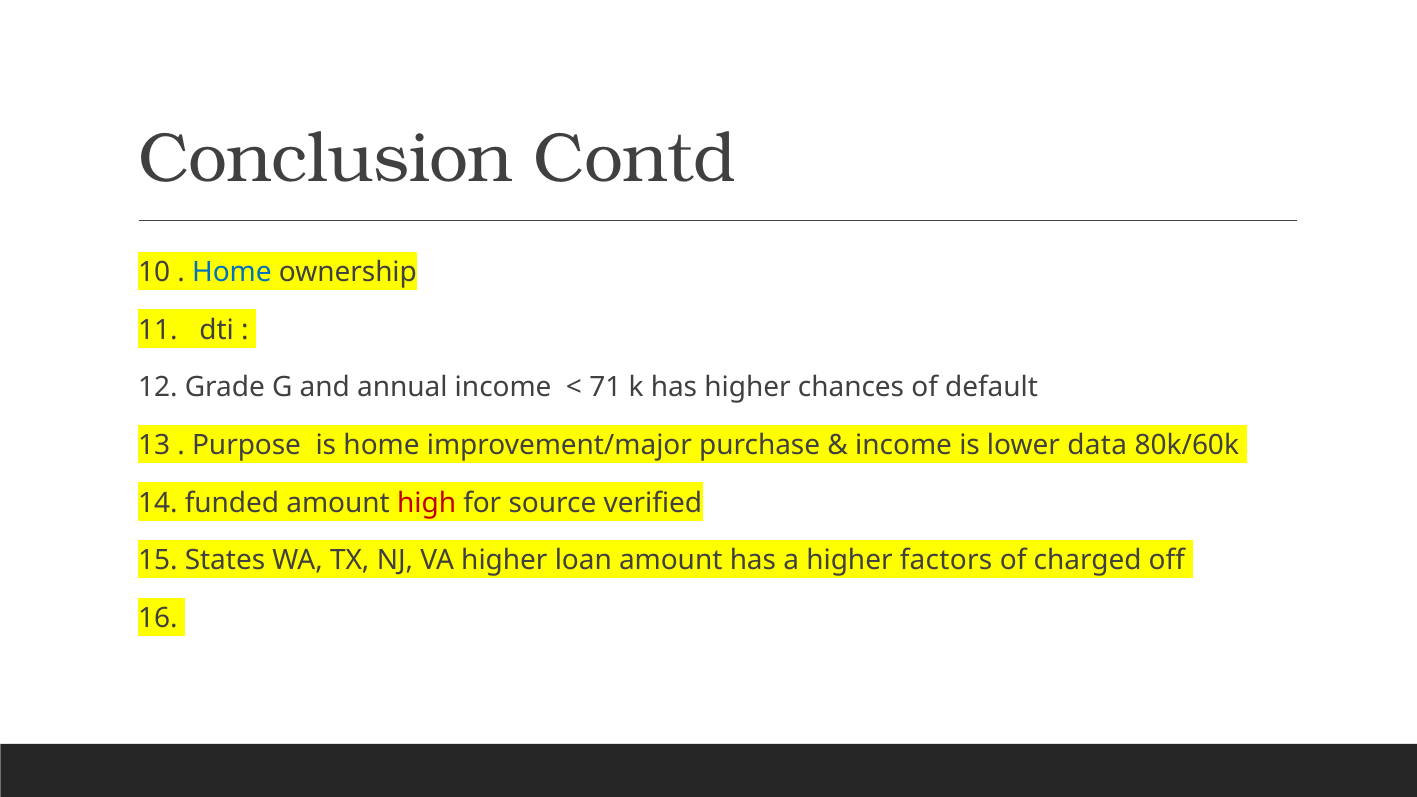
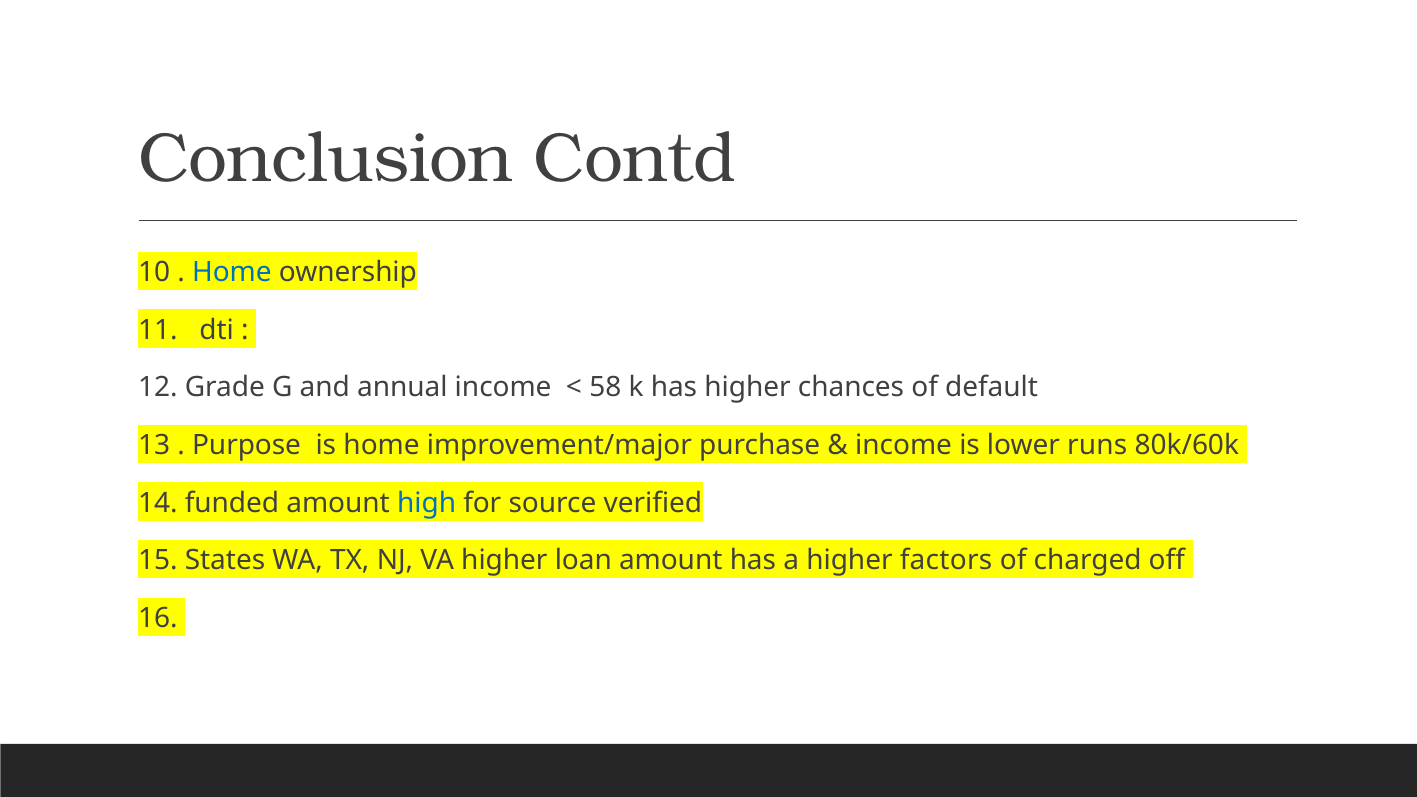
71: 71 -> 58
data: data -> runs
high colour: red -> blue
